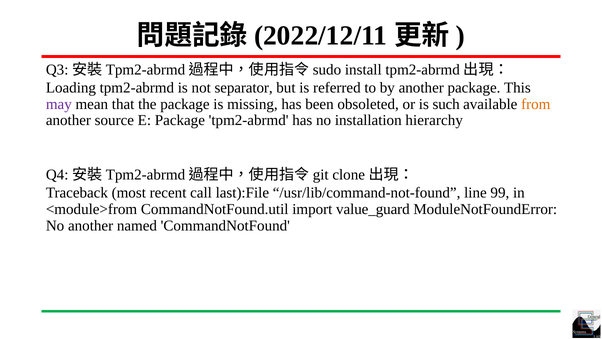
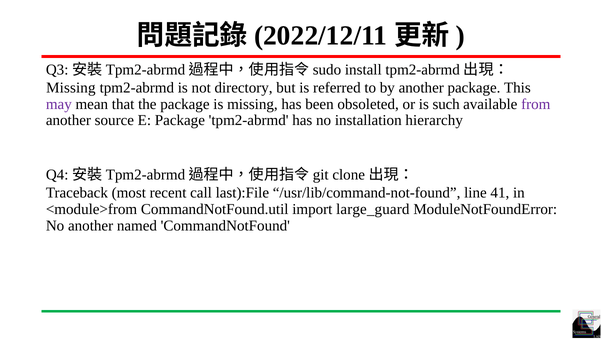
Loading at (71, 88): Loading -> Missing
separator: separator -> directory
from colour: orange -> purple
99: 99 -> 41
value_guard: value_guard -> large_guard
